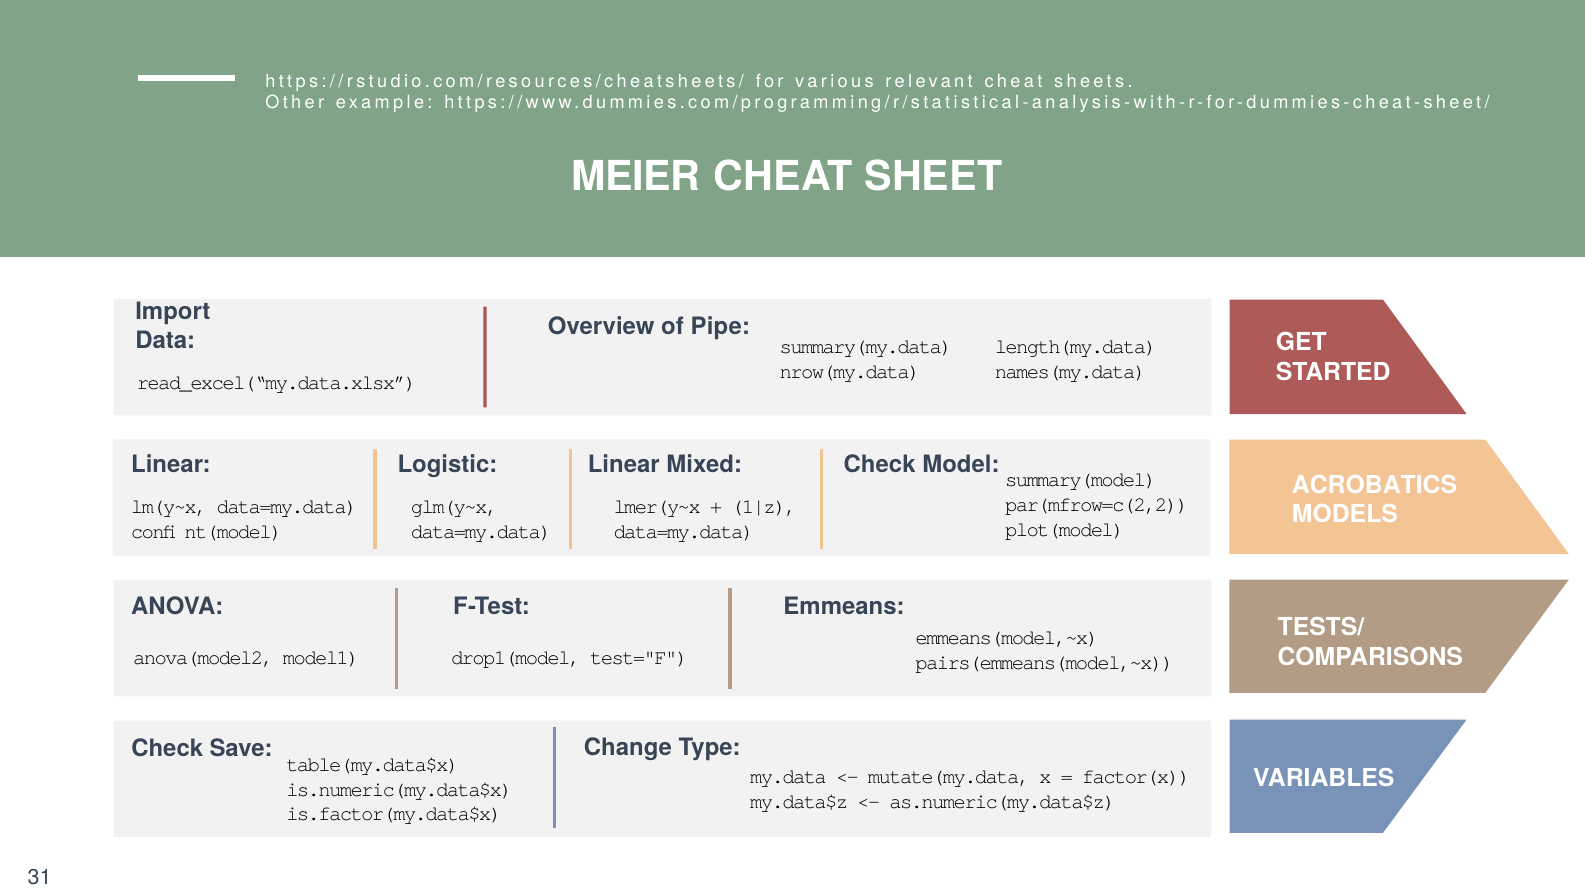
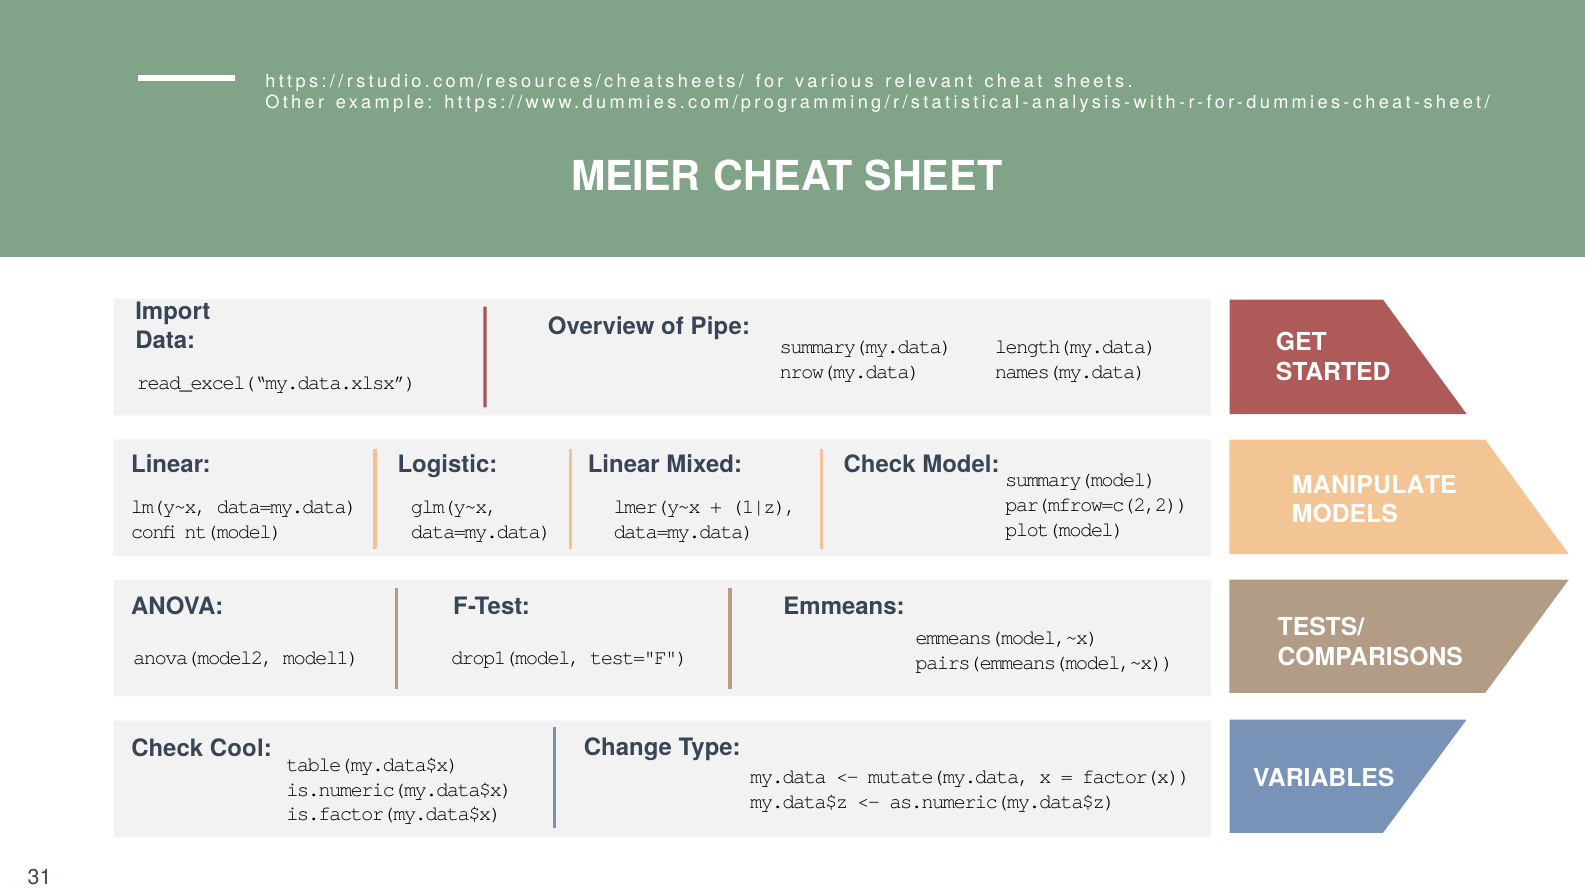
ACROBATICS: ACROBATICS -> MANIPULATE
Save: Save -> Cool
